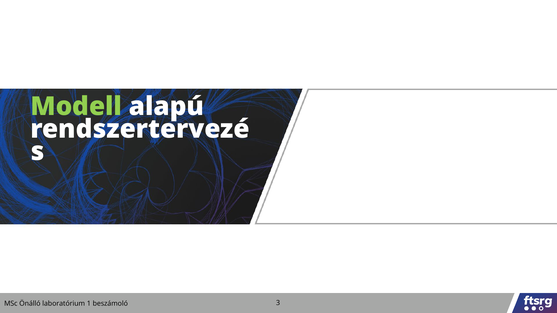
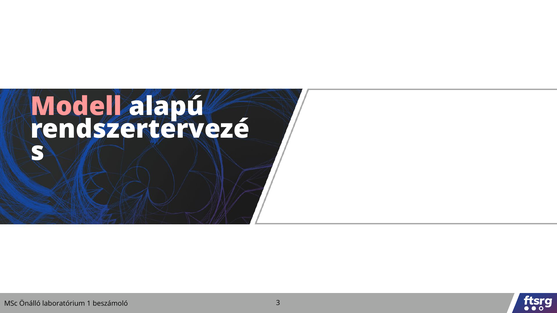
Modell colour: light green -> pink
